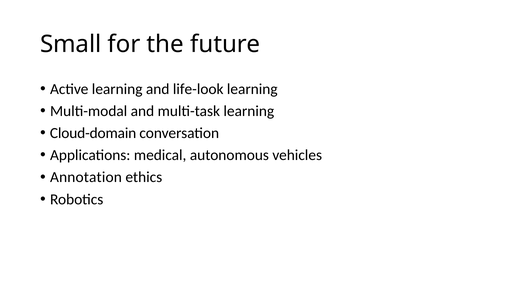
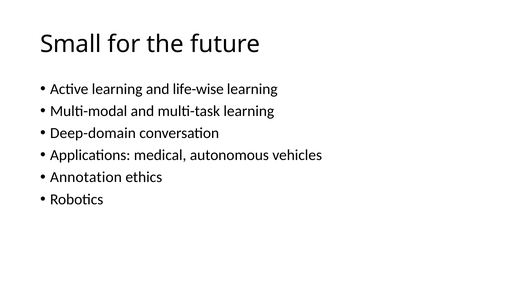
life-look: life-look -> life-wise
Cloud-domain: Cloud-domain -> Deep-domain
